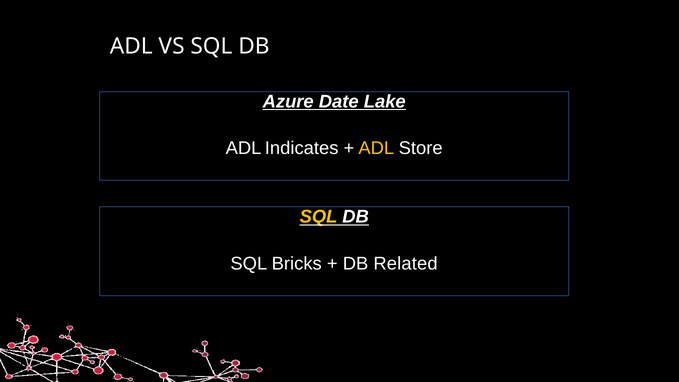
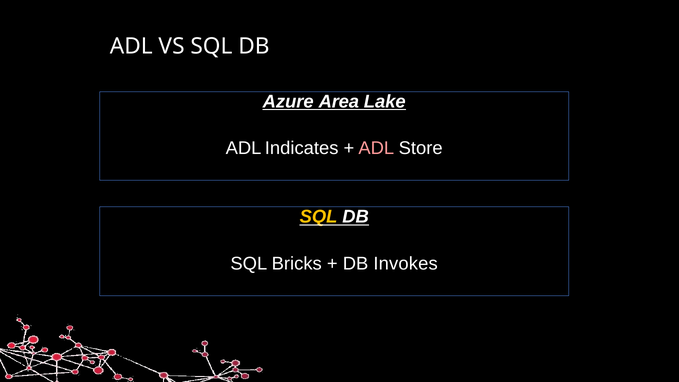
Date: Date -> Area
ADL at (376, 148) colour: yellow -> pink
Related: Related -> Invokes
